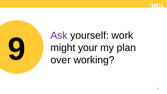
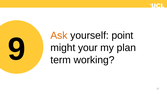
Ask colour: purple -> orange
work: work -> point
over: over -> term
